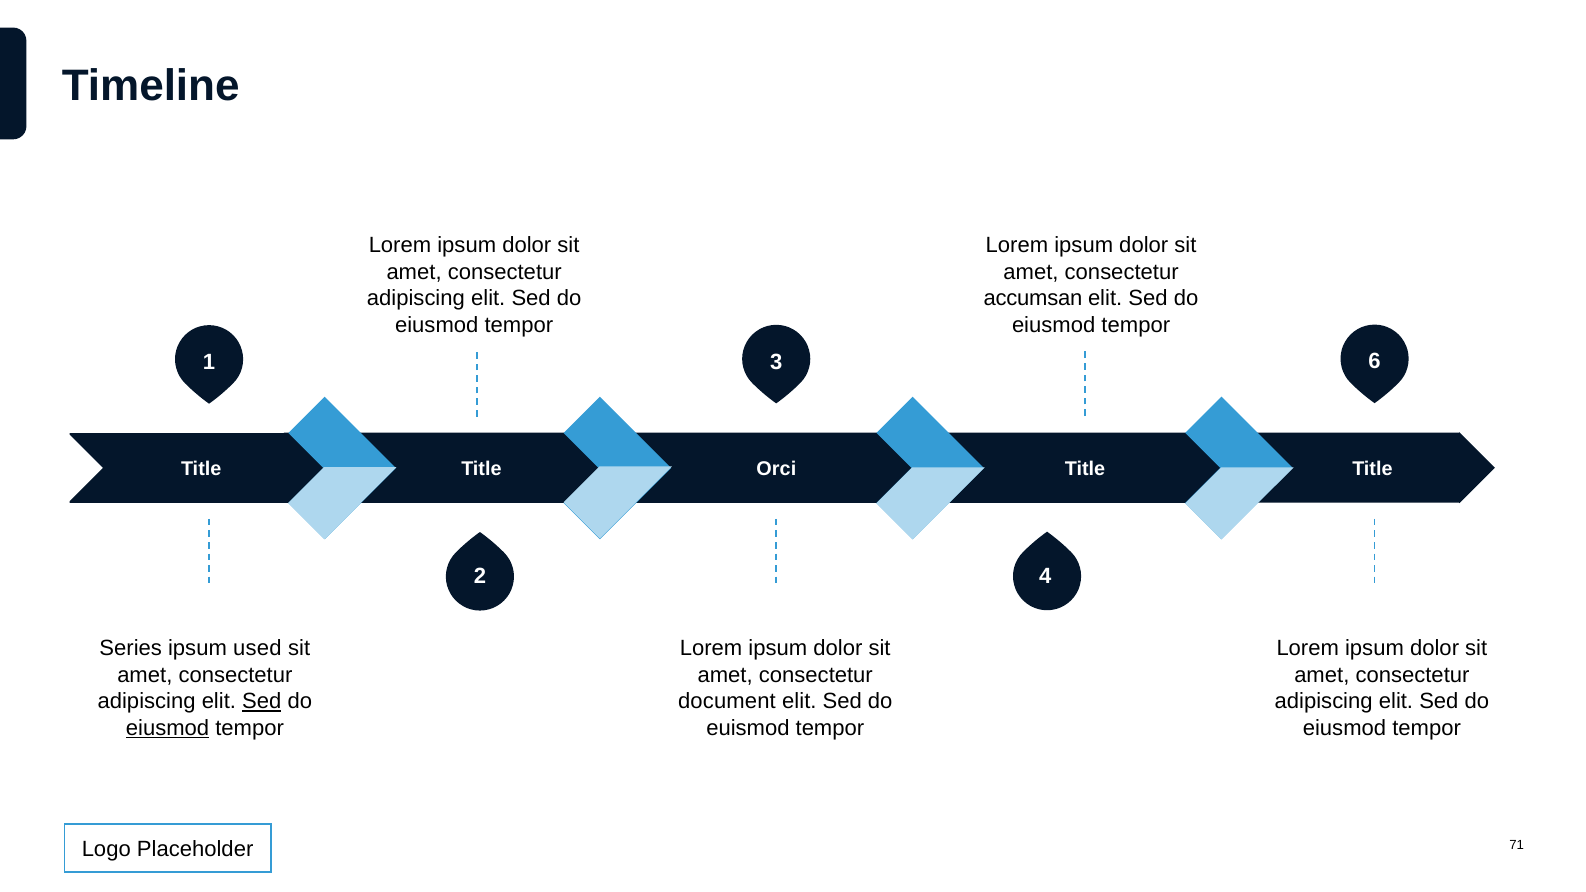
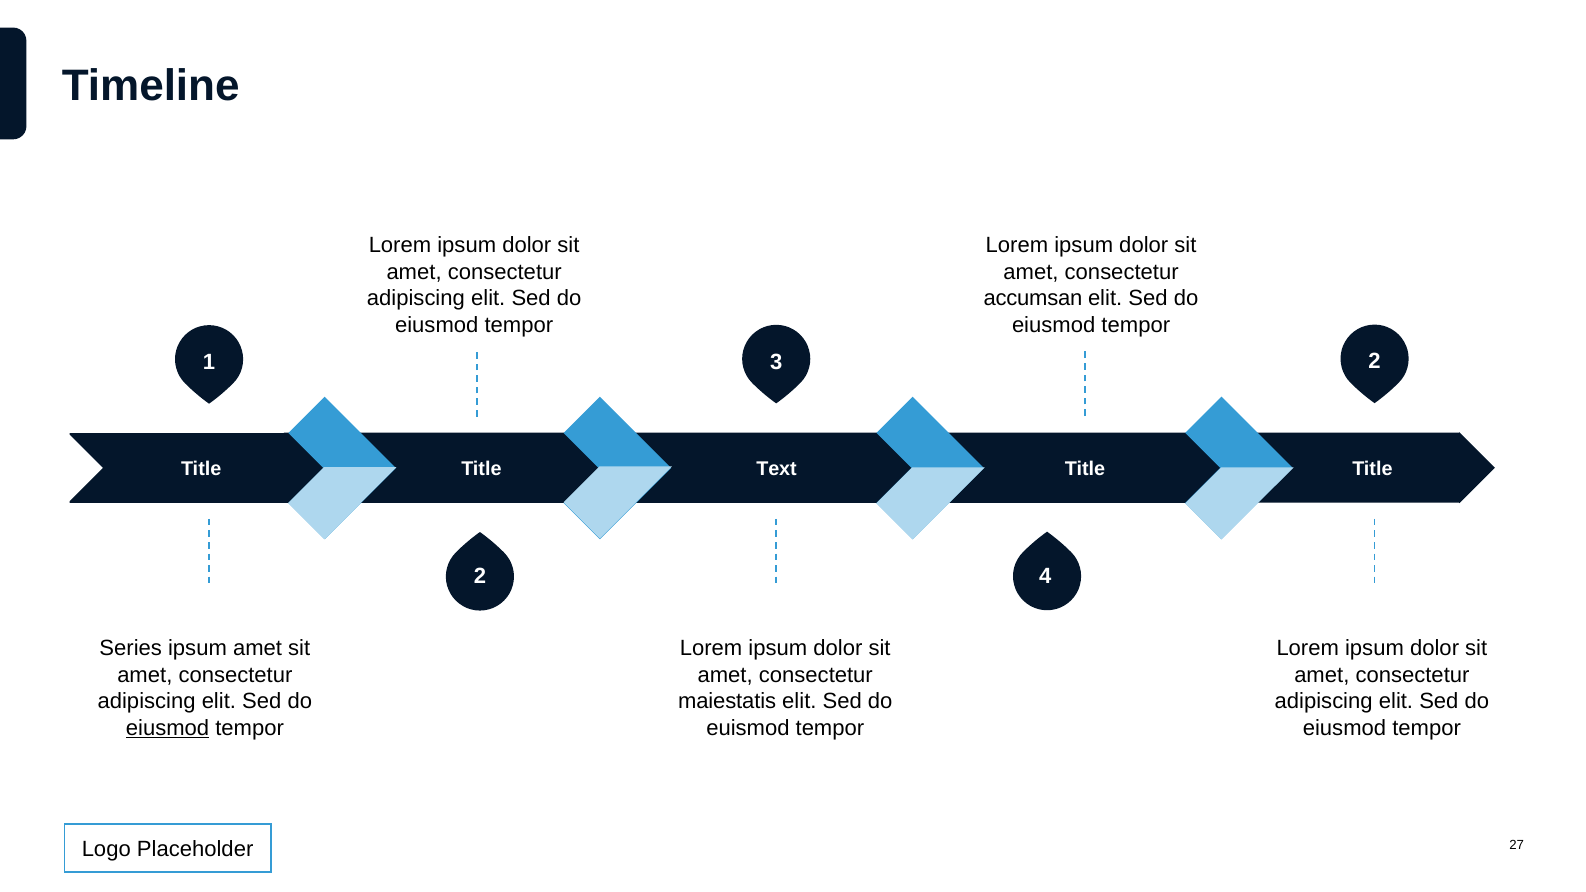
3 6: 6 -> 2
Orci: Orci -> Text
ipsum used: used -> amet
Sed at (262, 701) underline: present -> none
document: document -> maiestatis
71: 71 -> 27
